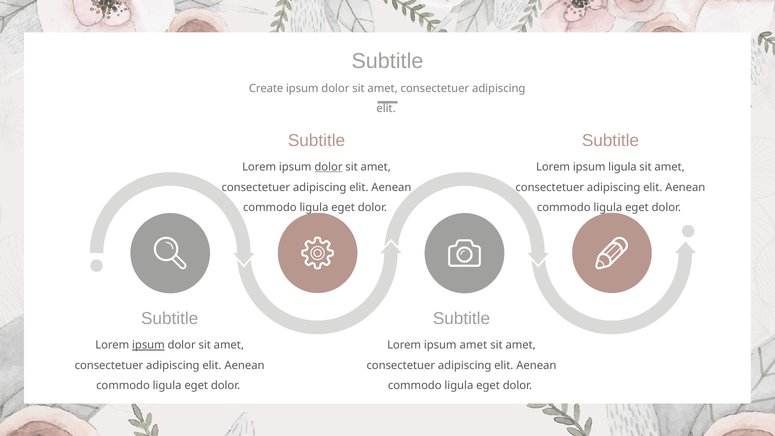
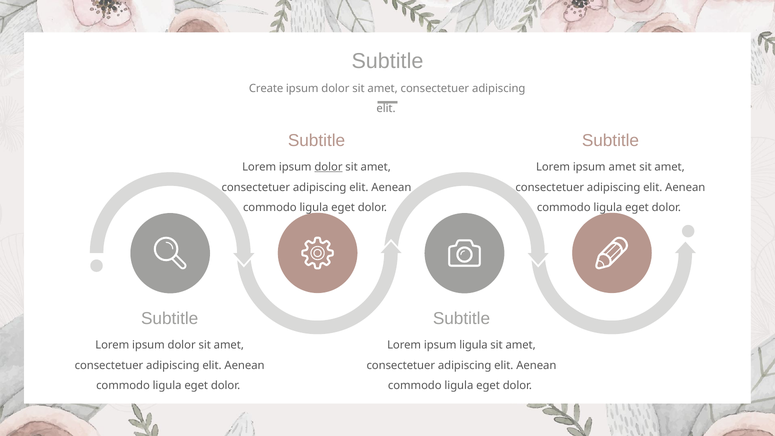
ipsum ligula: ligula -> amet
ipsum at (148, 345) underline: present -> none
ipsum amet: amet -> ligula
